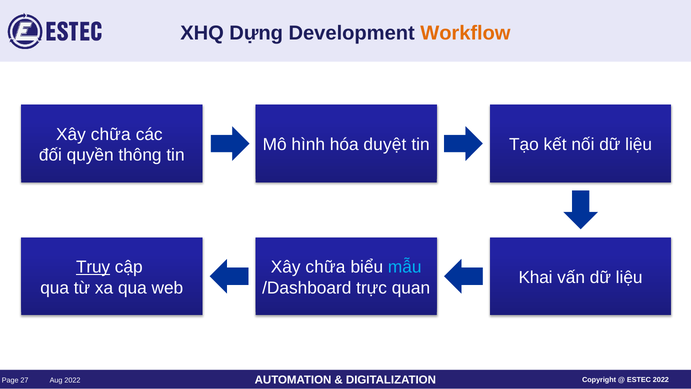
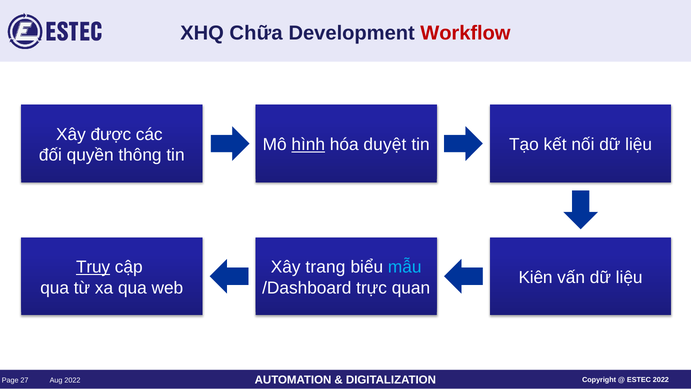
Dựng: Dựng -> Chữa
Workflow colour: orange -> red
chữa at (111, 134): chữa -> được
hình underline: none -> present
chữa at (325, 267): chữa -> trang
Khai: Khai -> Kiên
